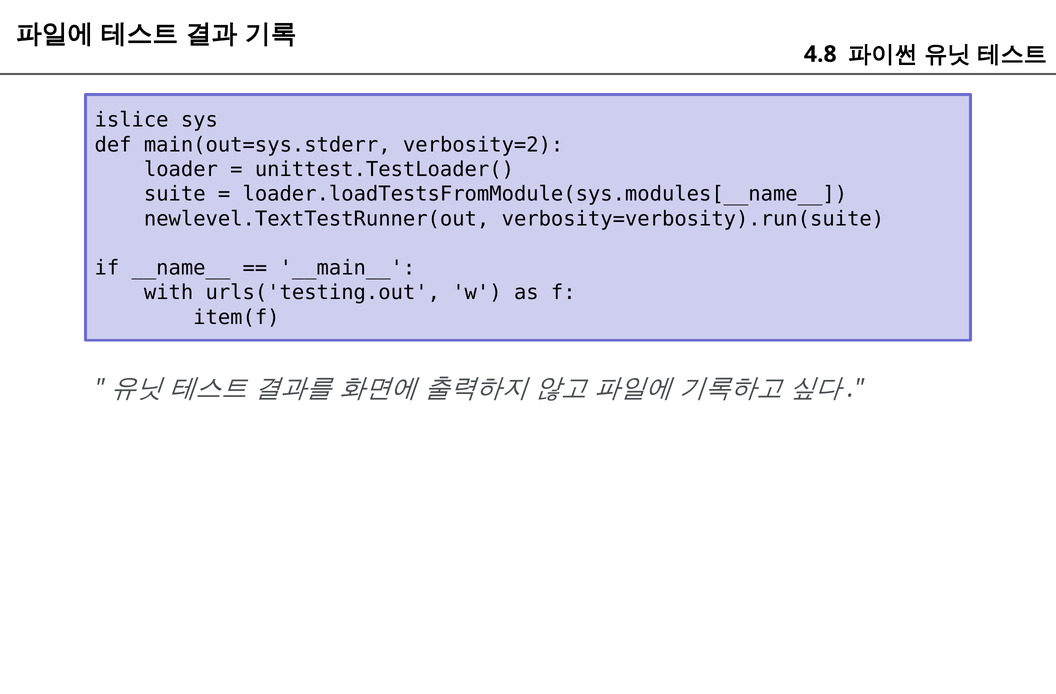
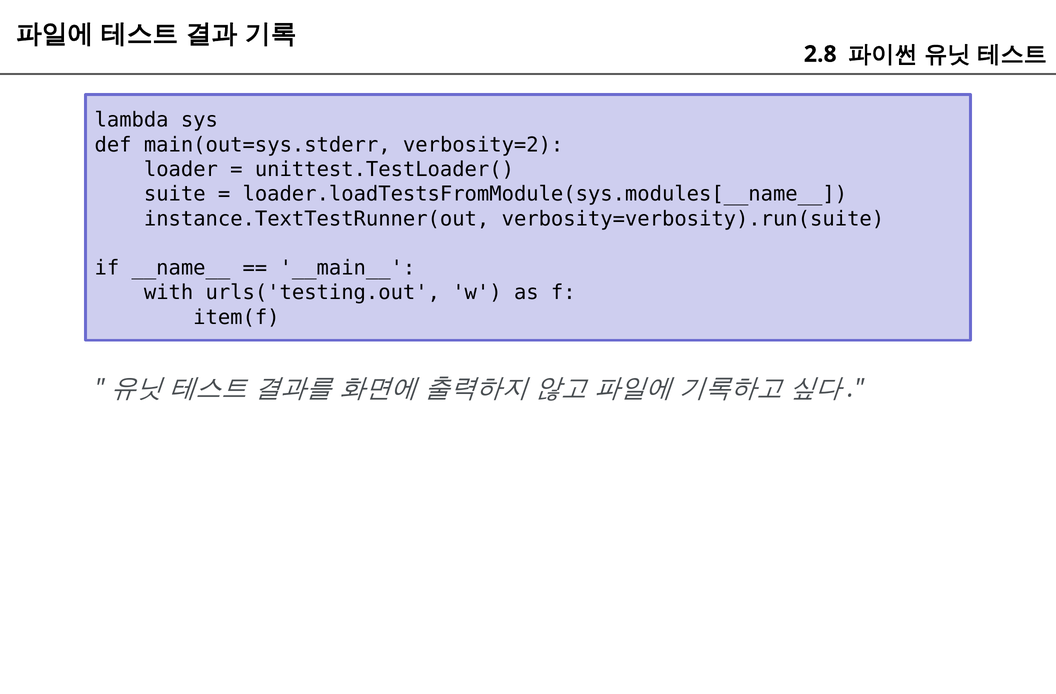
4.8: 4.8 -> 2.8
islice: islice -> lambda
newlevel.TextTestRunner(out: newlevel.TextTestRunner(out -> instance.TextTestRunner(out
